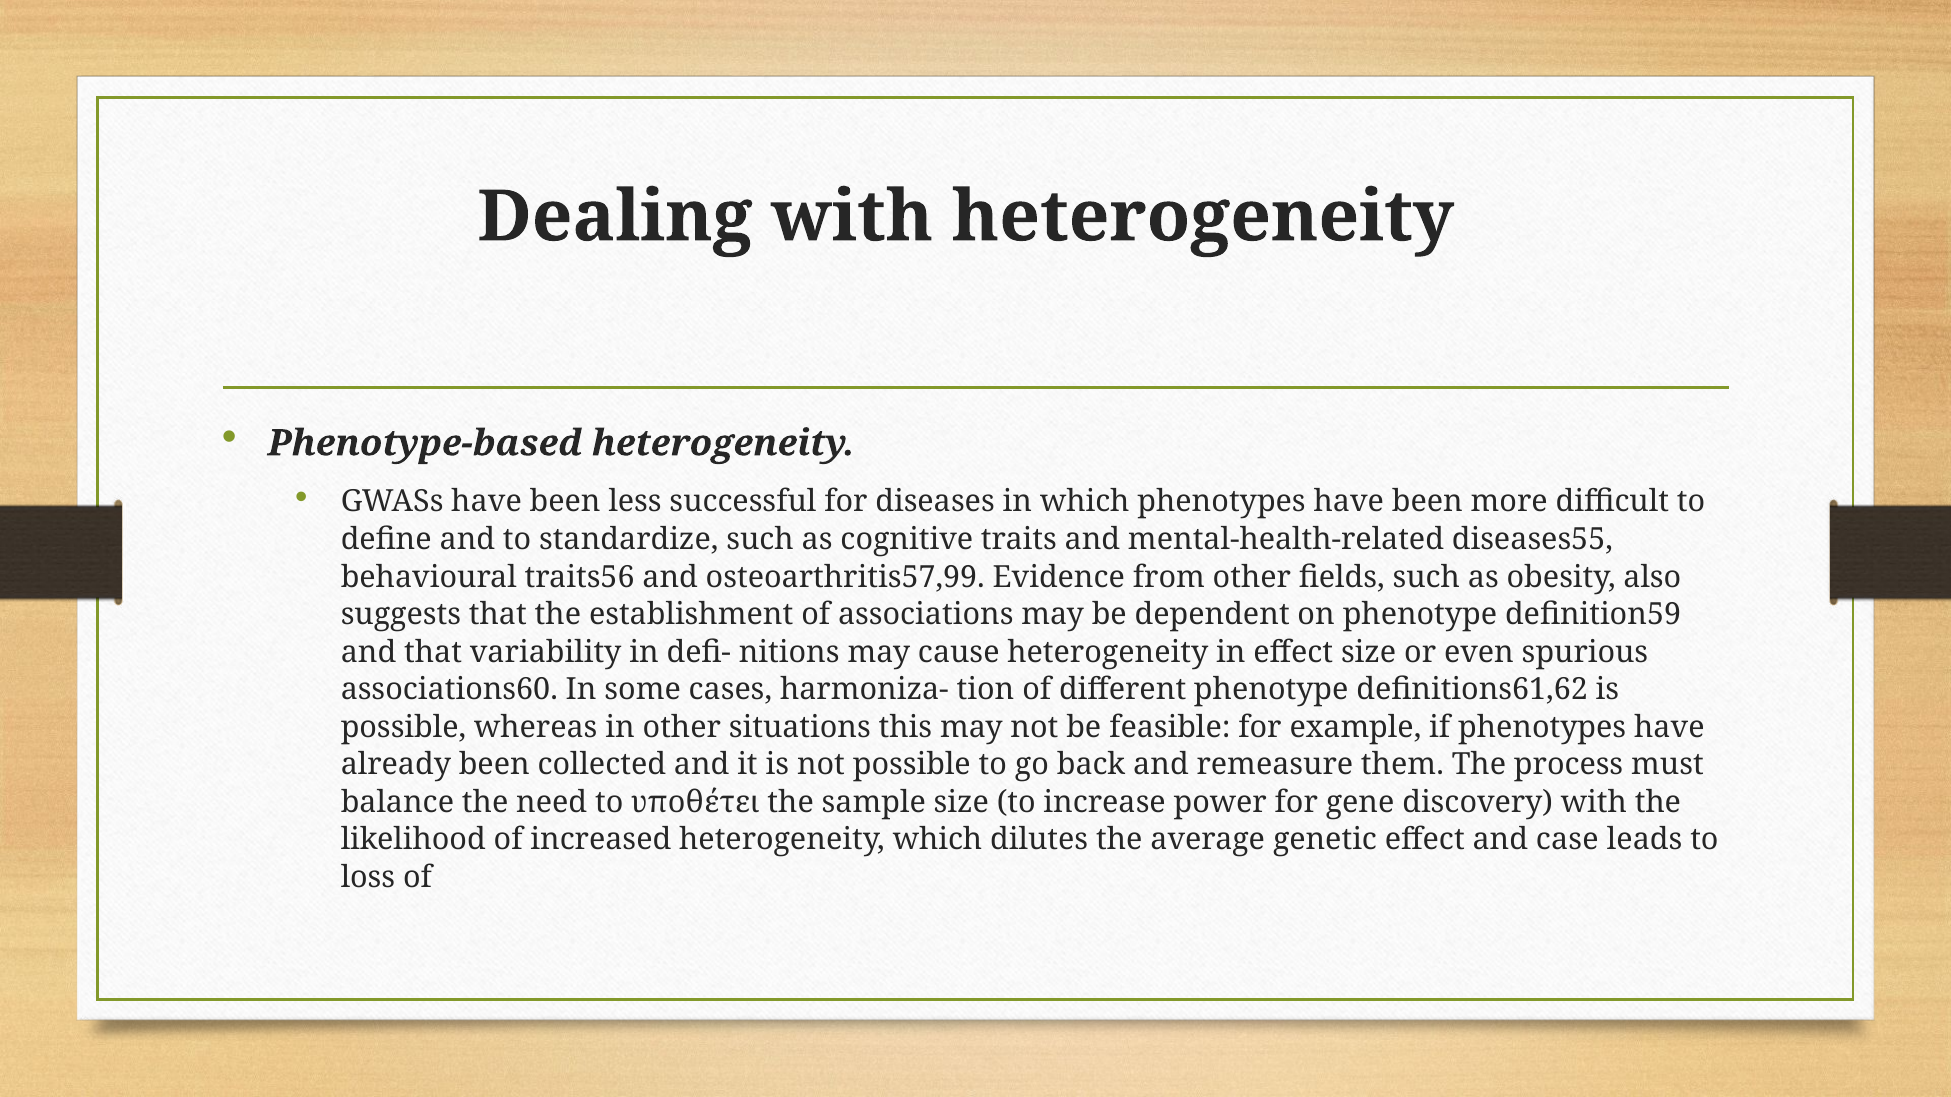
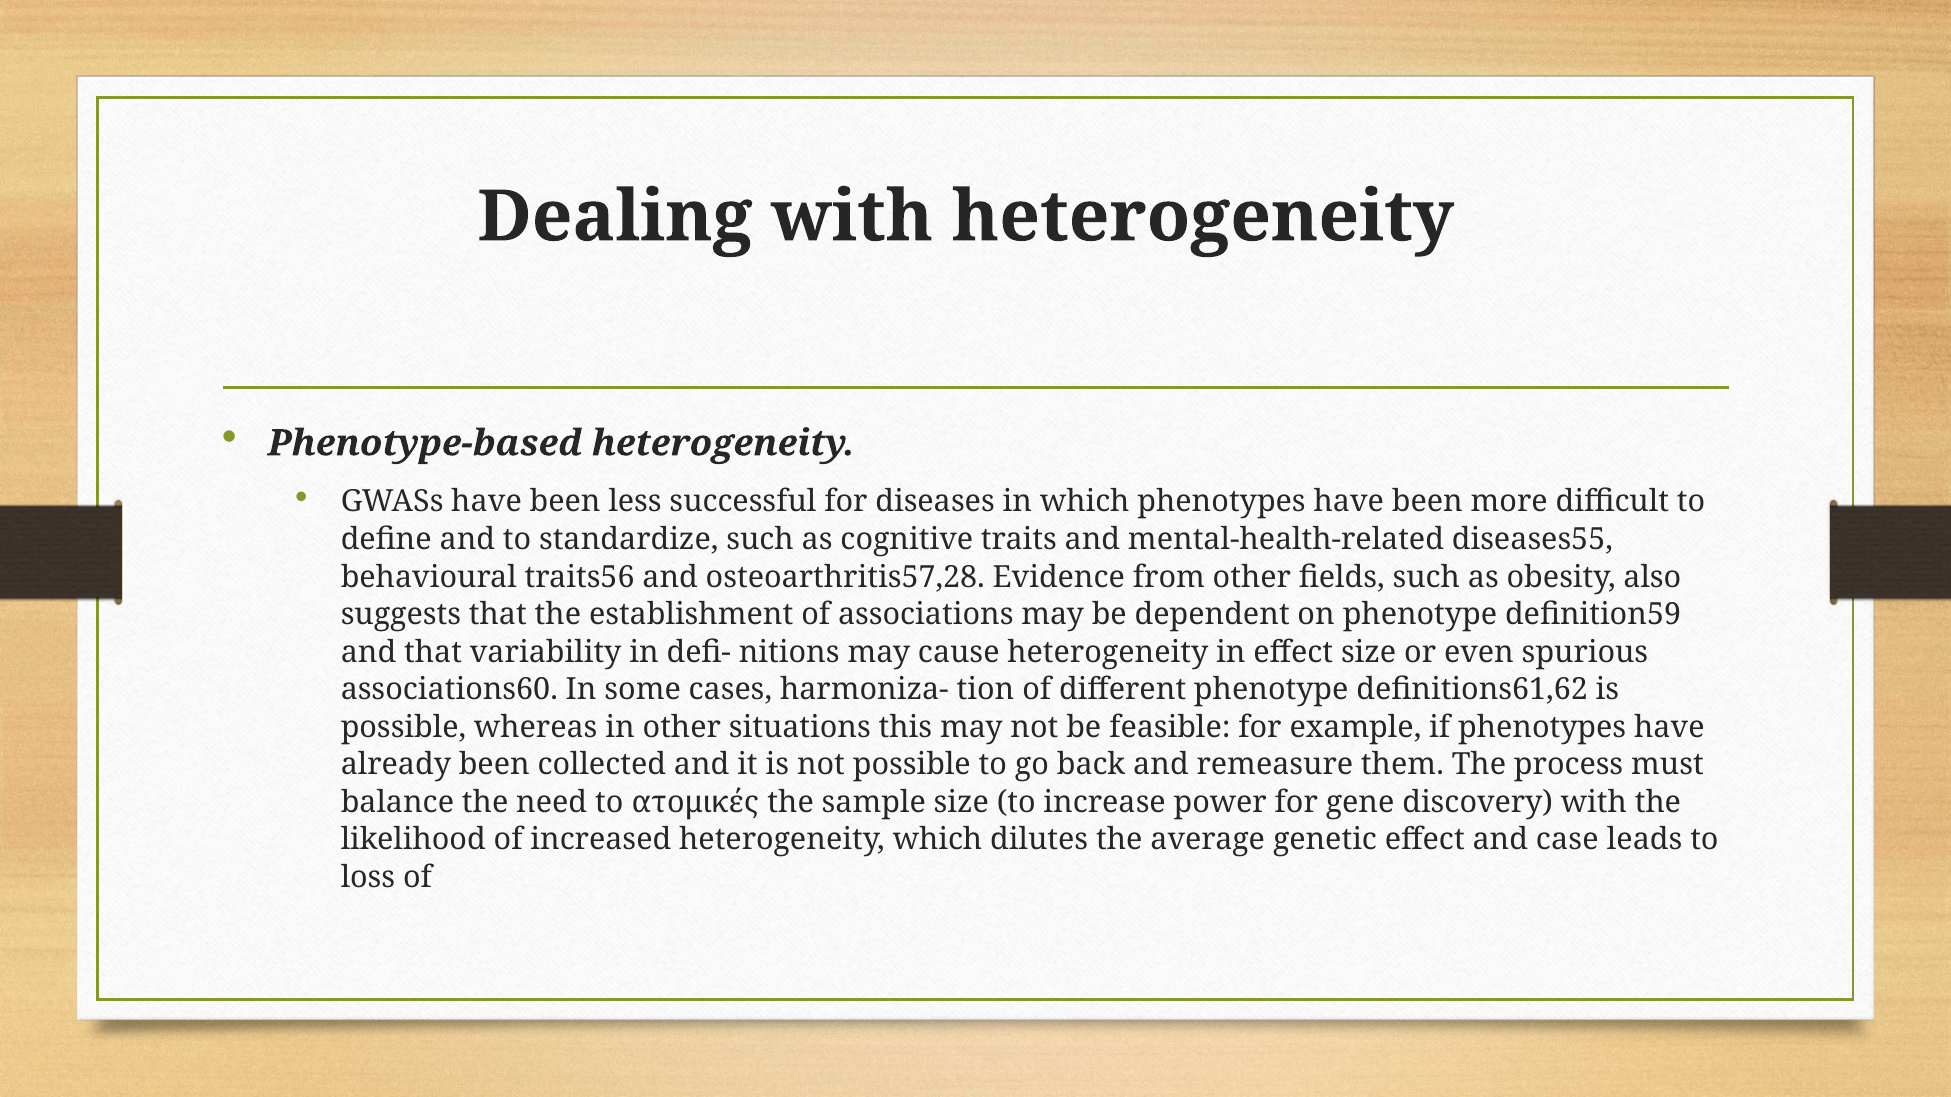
osteoarthritis57,99: osteoarthritis57,99 -> osteoarthritis57,28
υποθέτει: υποθέτει -> ατομικές
